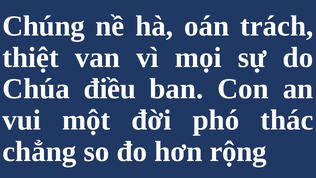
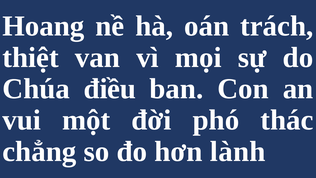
Chúng: Chúng -> Hoang
rộng: rộng -> lành
